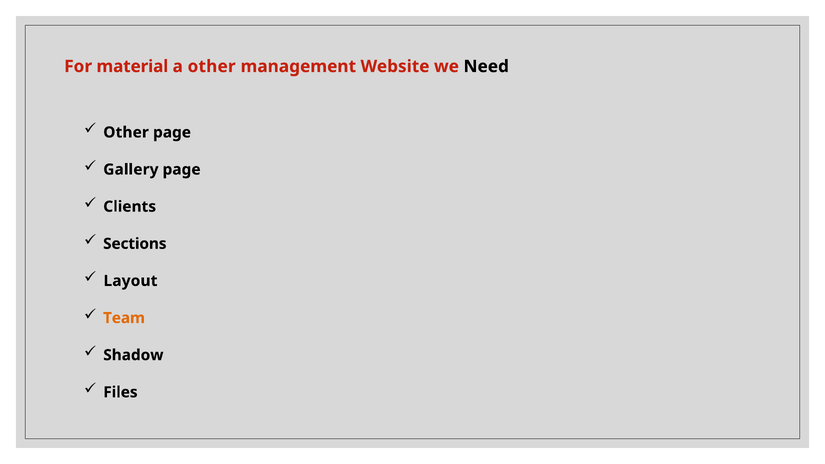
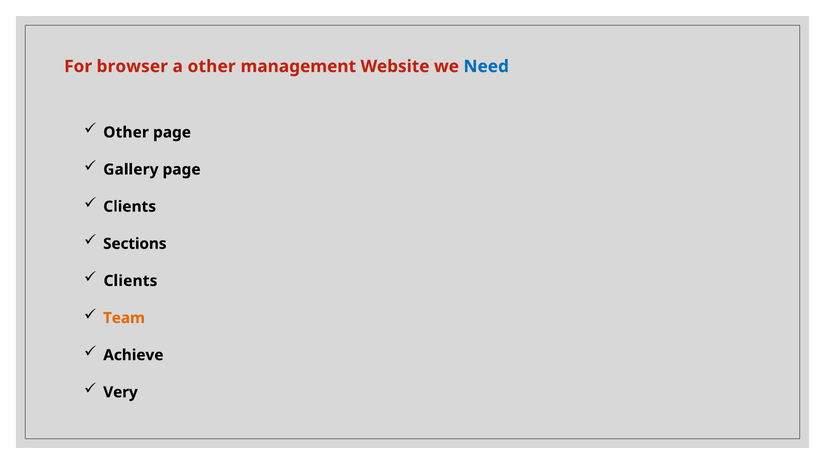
material: material -> browser
Need colour: black -> blue
Layout at (130, 281): Layout -> Clients
Shadow: Shadow -> Achieve
Files: Files -> Very
